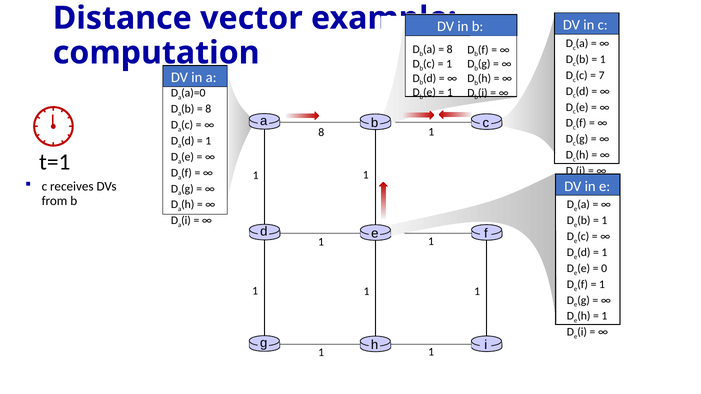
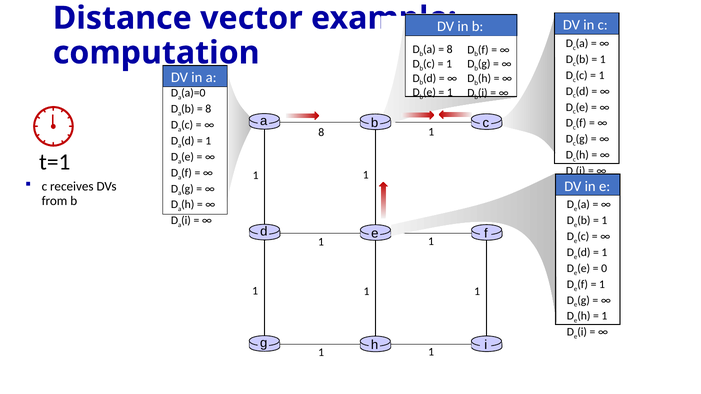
7 at (602, 75): 7 -> 1
